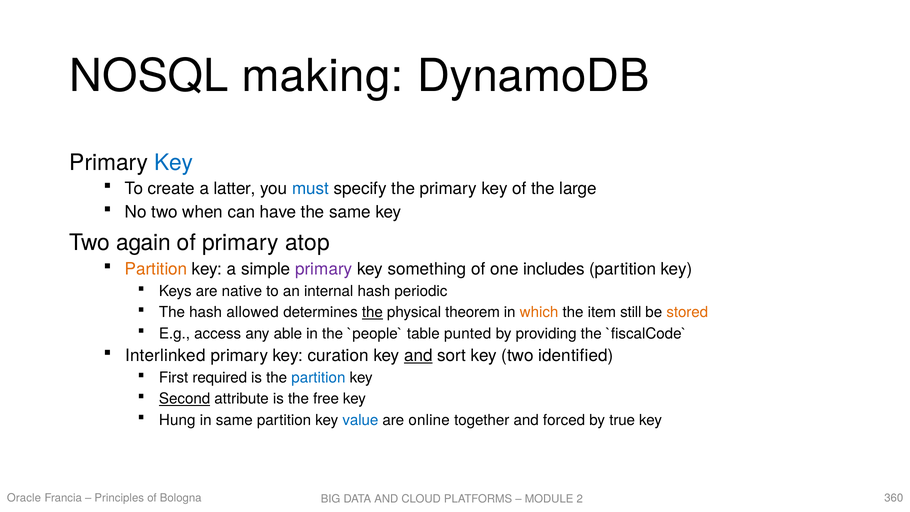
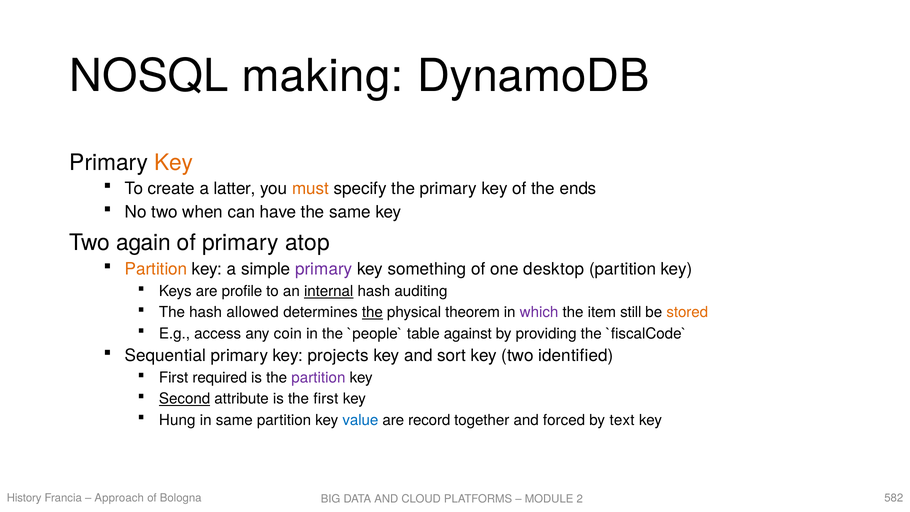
Key at (174, 163) colour: blue -> orange
must colour: blue -> orange
large: large -> ends
includes: includes -> desktop
native: native -> profile
internal underline: none -> present
periodic: periodic -> auditing
which colour: orange -> purple
able: able -> coin
punted: punted -> against
Interlinked: Interlinked -> Sequential
curation: curation -> projects
and at (418, 356) underline: present -> none
partition at (318, 378) colour: blue -> purple
the free: free -> first
online: online -> record
true: true -> text
Oracle: Oracle -> History
Principles: Principles -> Approach
360: 360 -> 582
